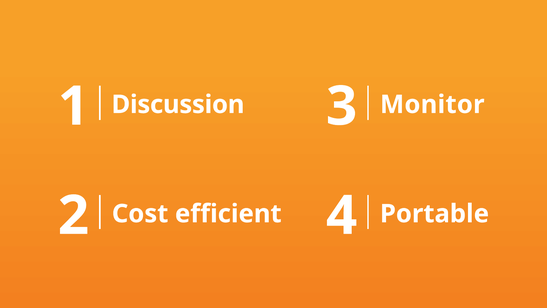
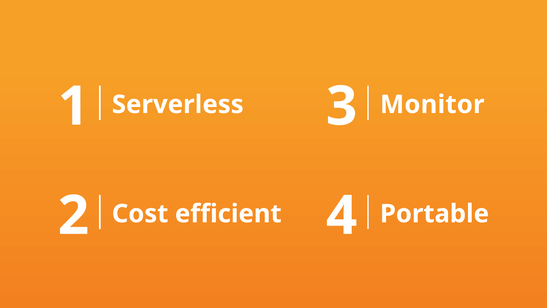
Discussion: Discussion -> Serverless
